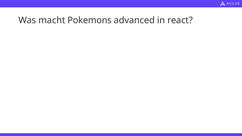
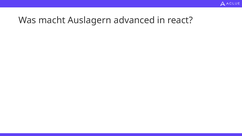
Pokemons: Pokemons -> Auslagern
